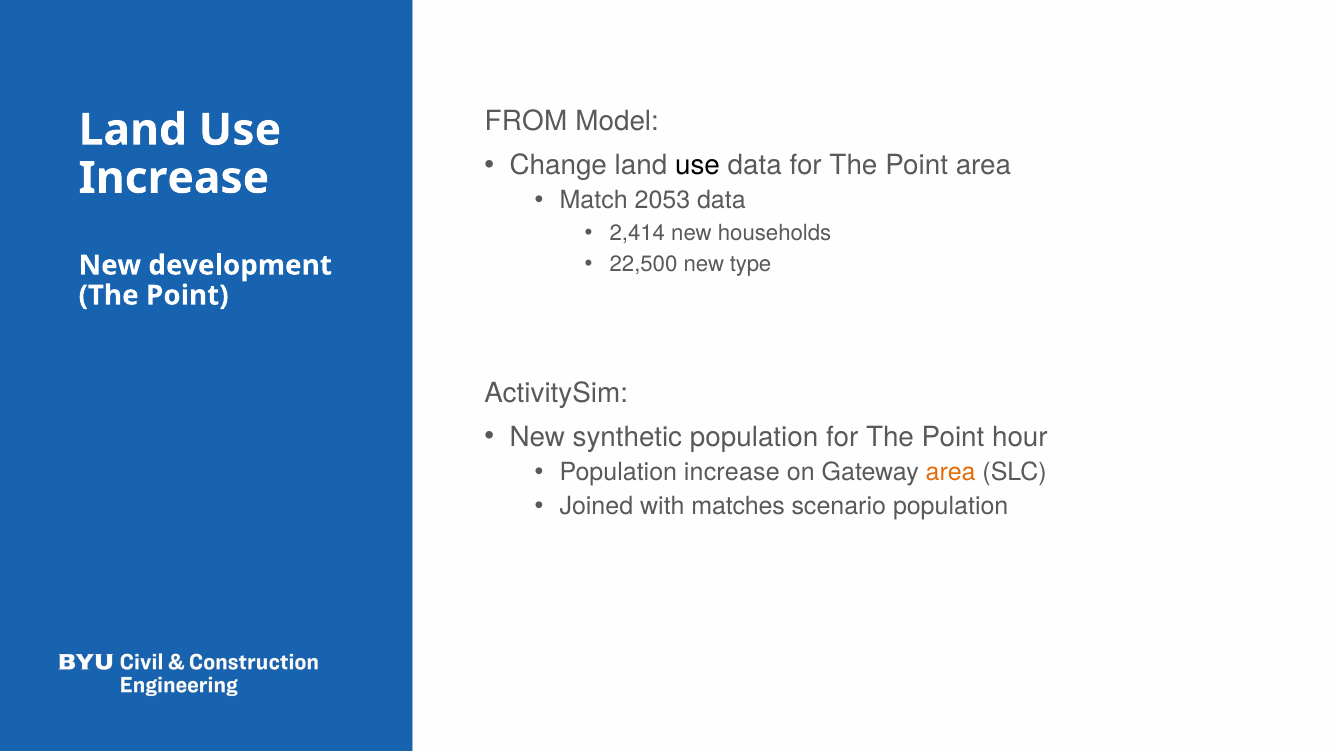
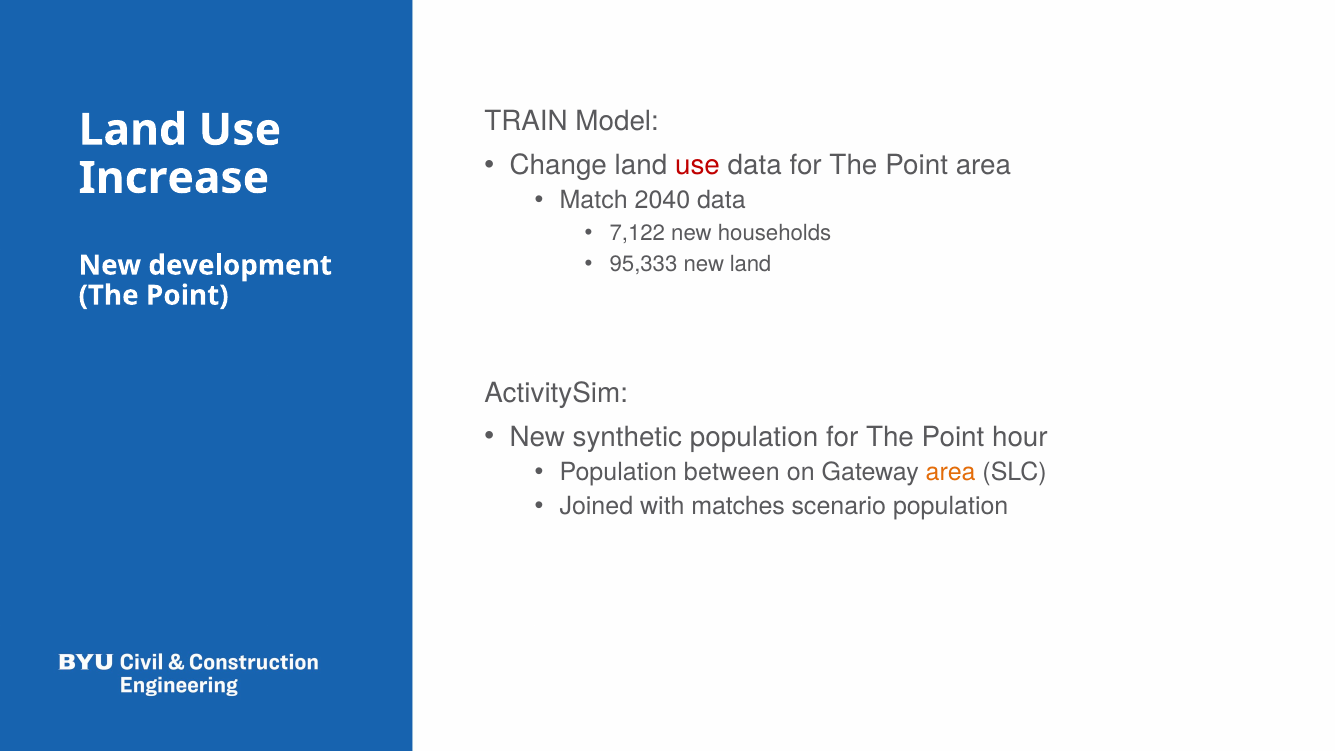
FROM: FROM -> TRAIN
use at (698, 165) colour: black -> red
2053: 2053 -> 2040
2,414: 2,414 -> 7,122
22,500: 22,500 -> 95,333
new type: type -> land
Population increase: increase -> between
